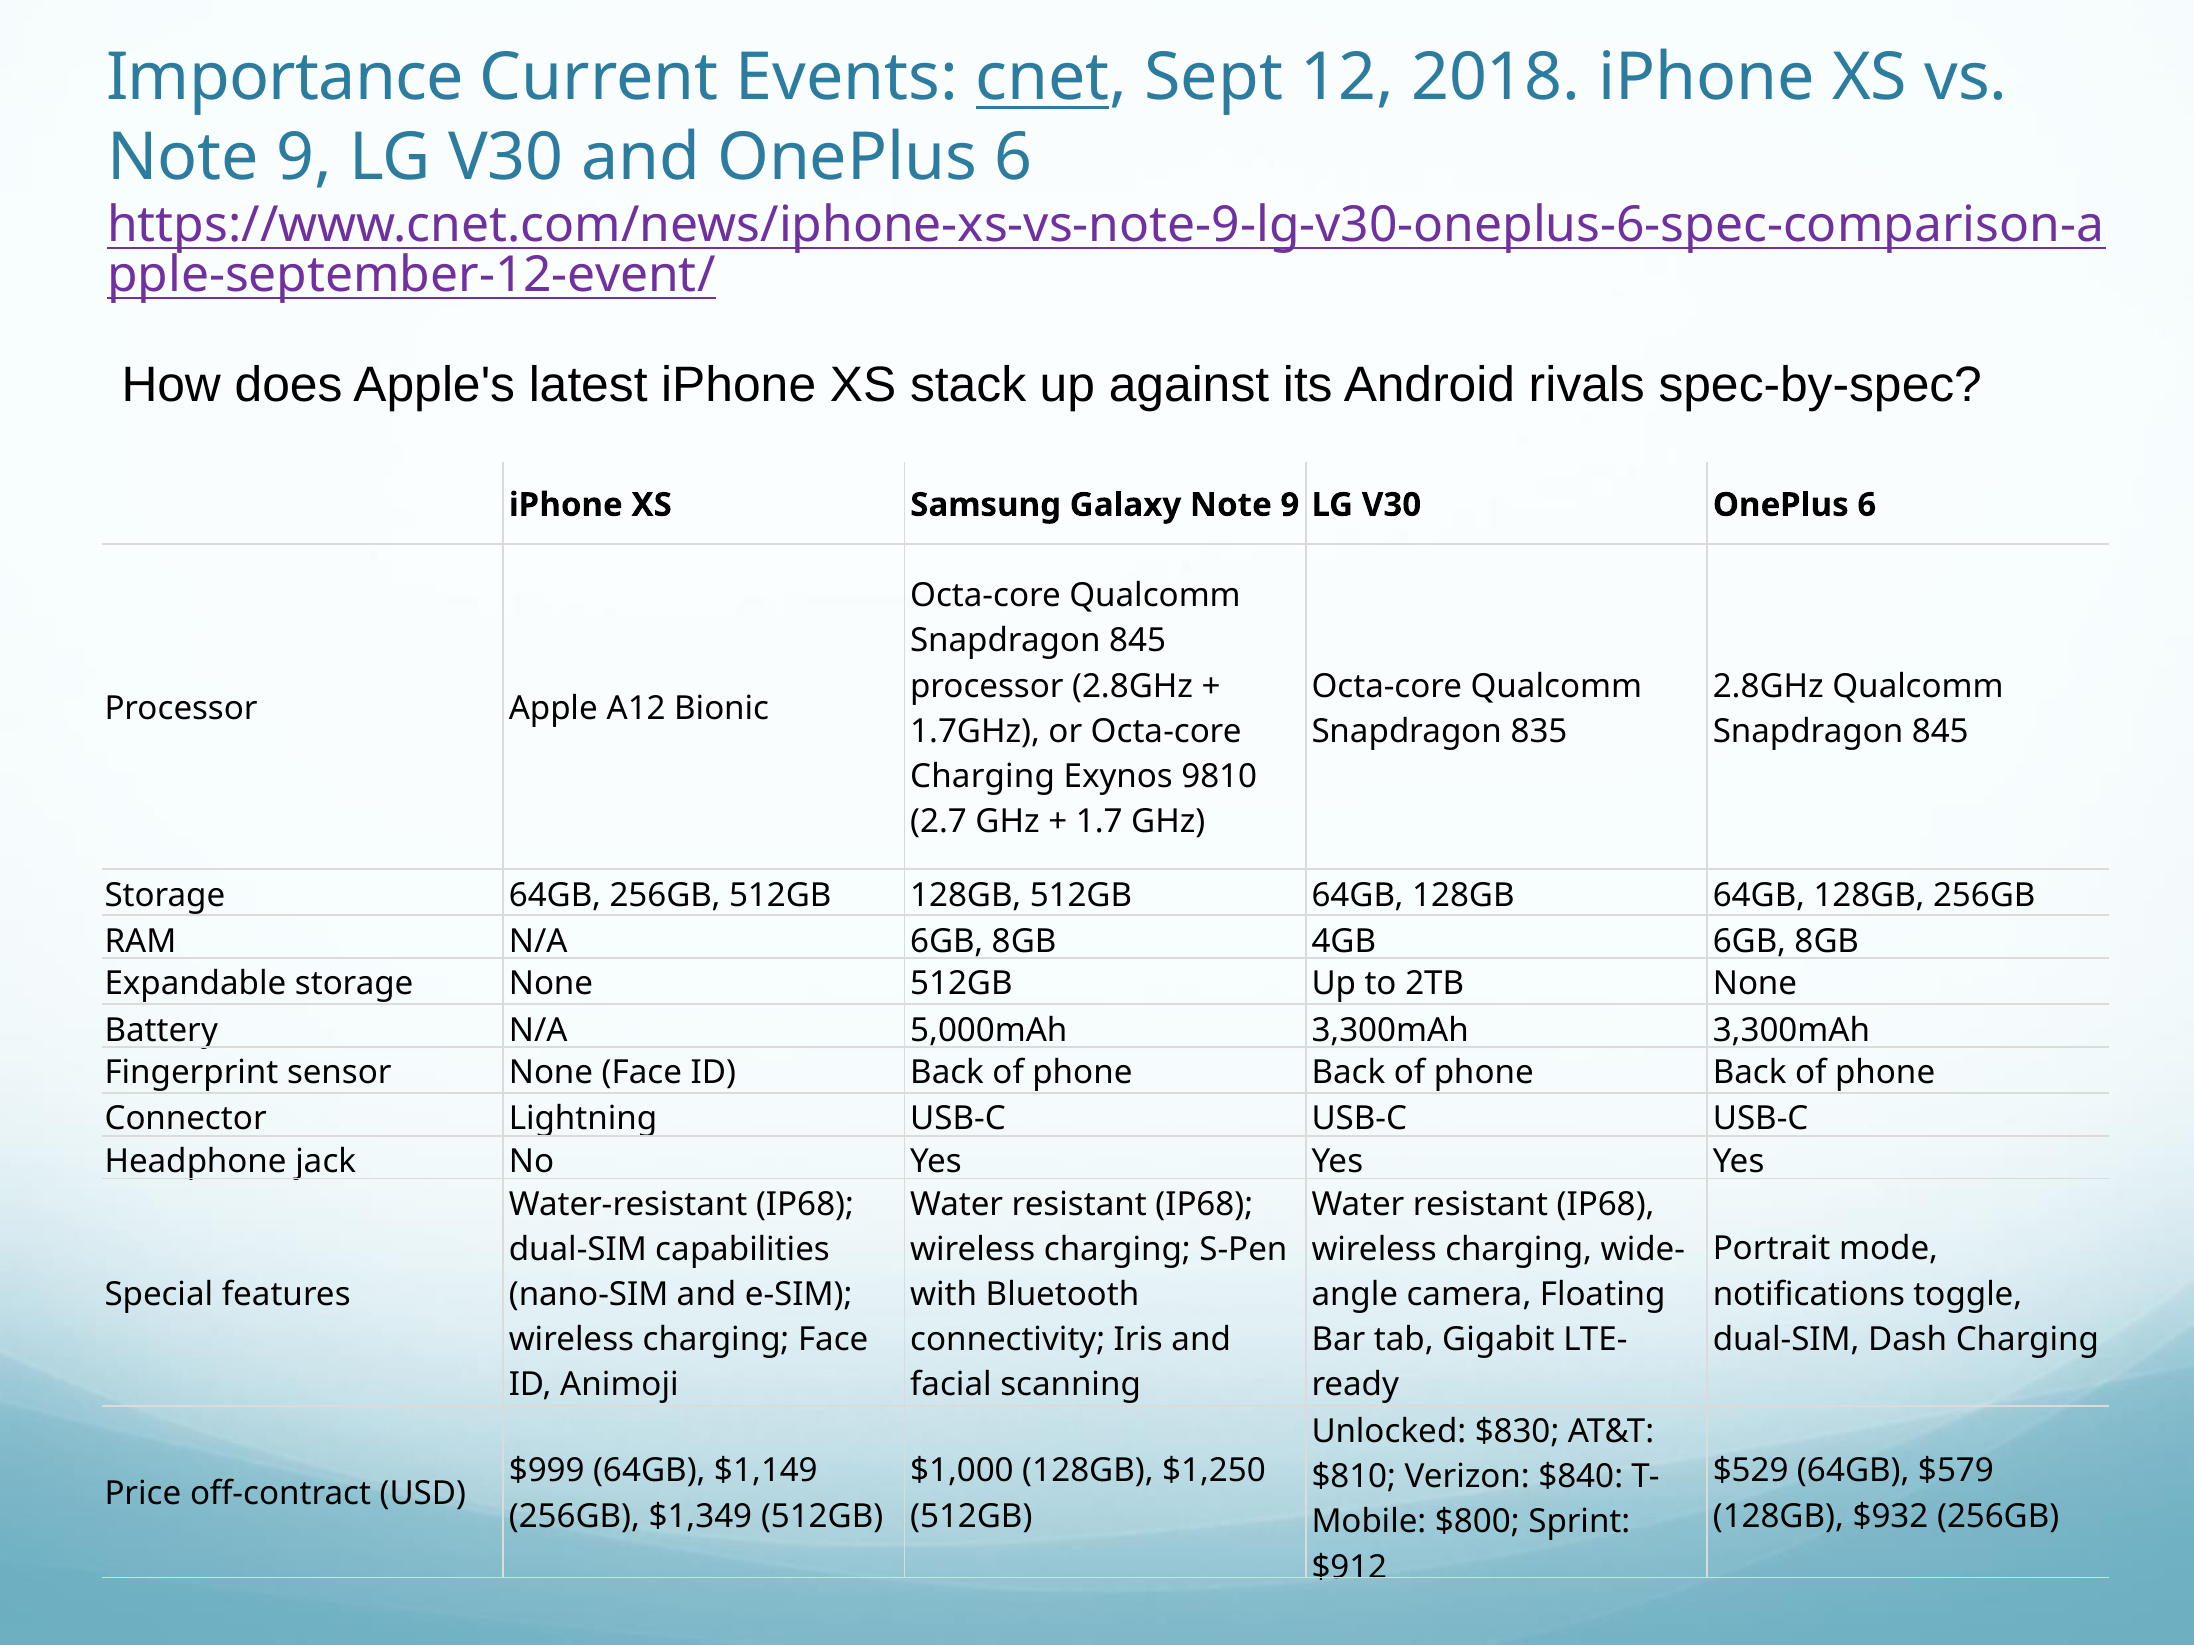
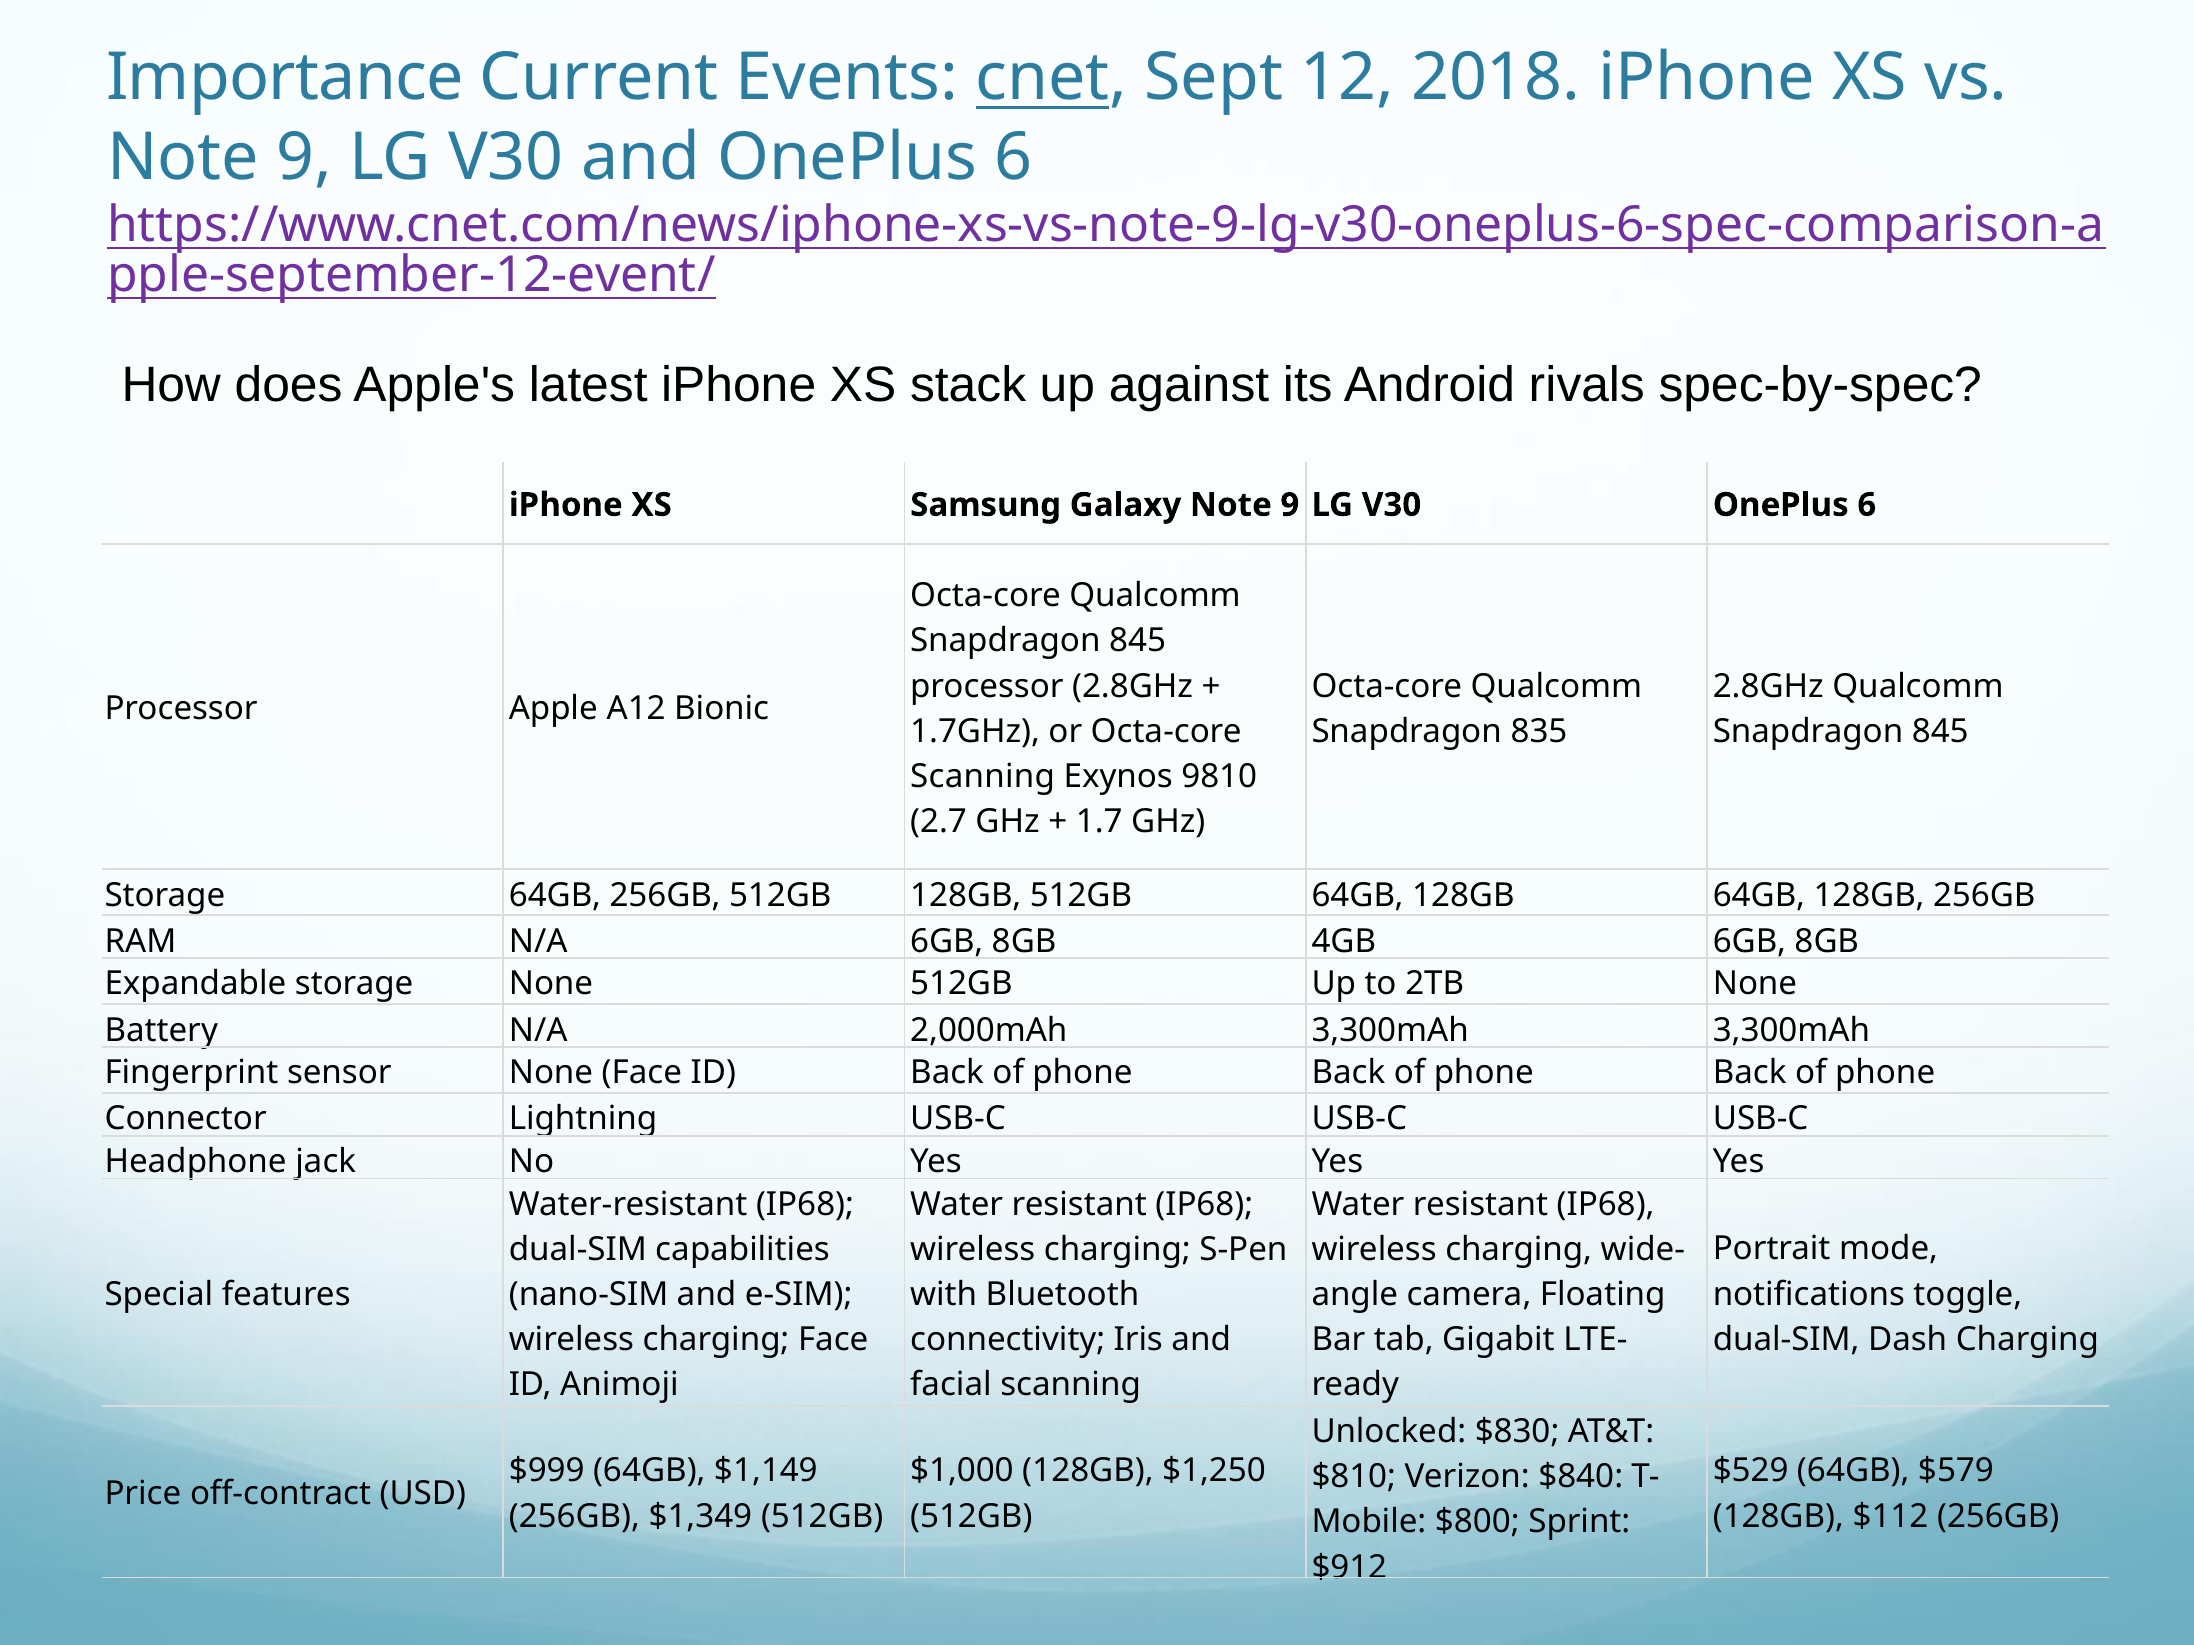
Charging at (983, 776): Charging -> Scanning
5,000mAh: 5,000mAh -> 2,000mAh
$932: $932 -> $112
